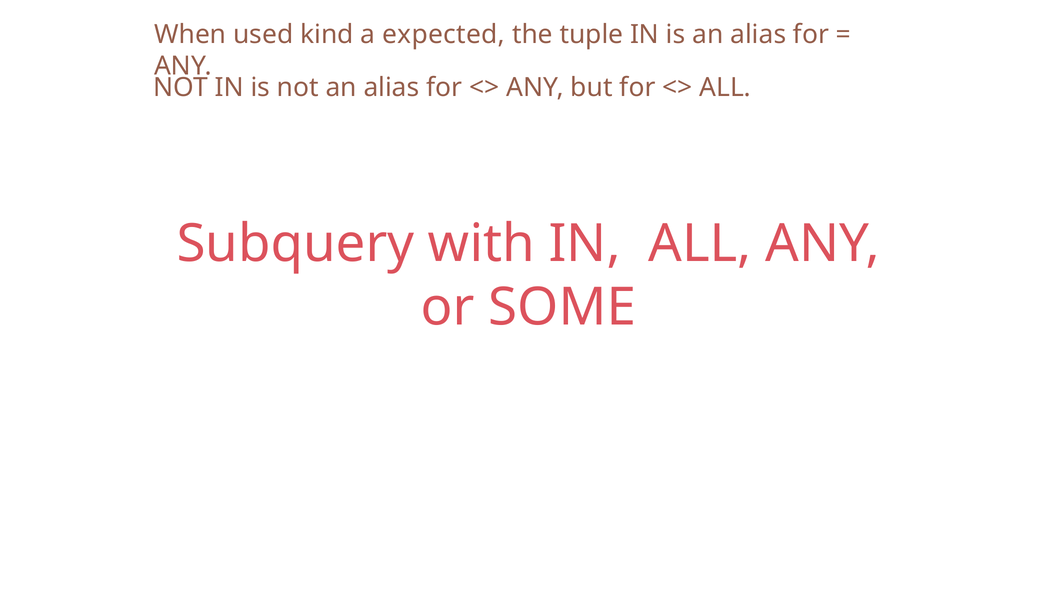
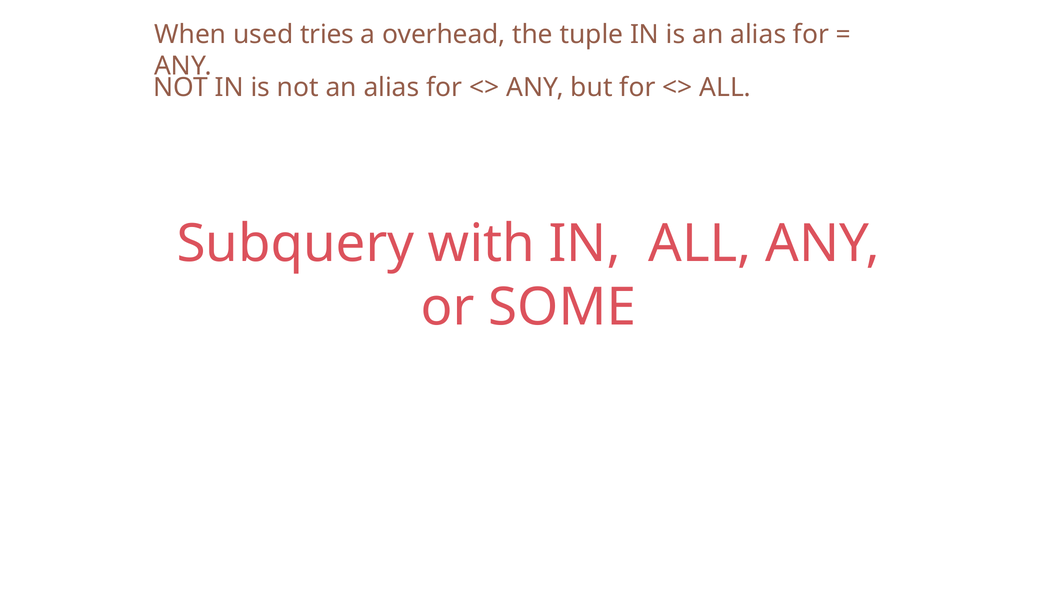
kind: kind -> tries
expected: expected -> overhead
